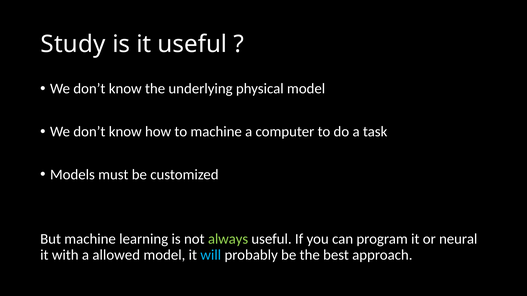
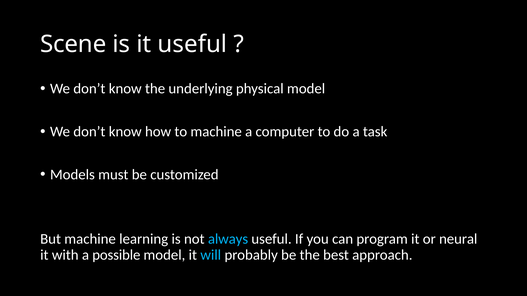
Study: Study -> Scene
always colour: light green -> light blue
allowed: allowed -> possible
